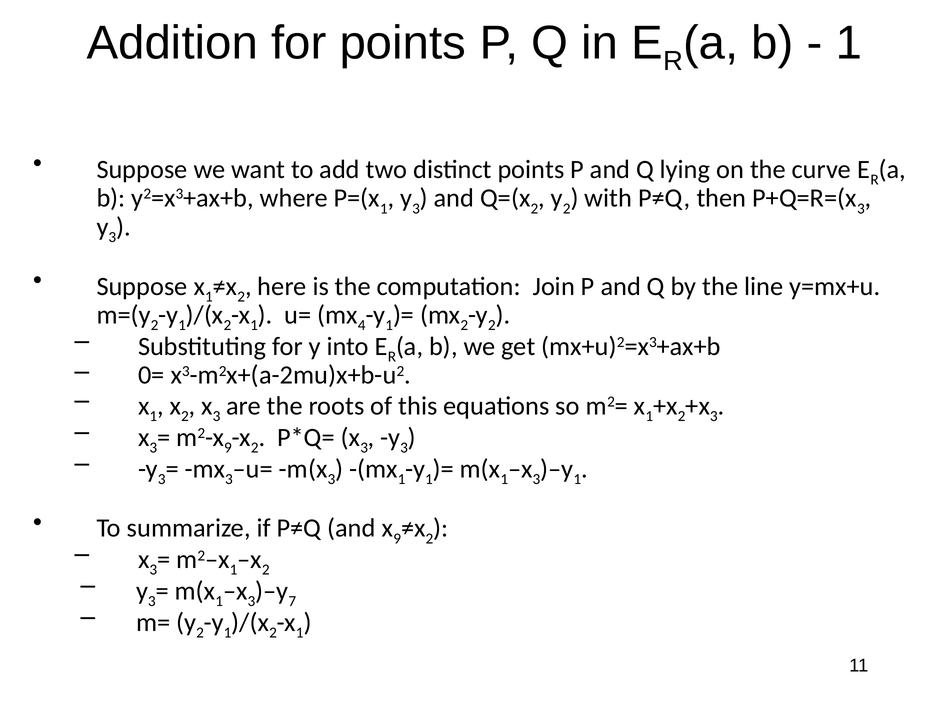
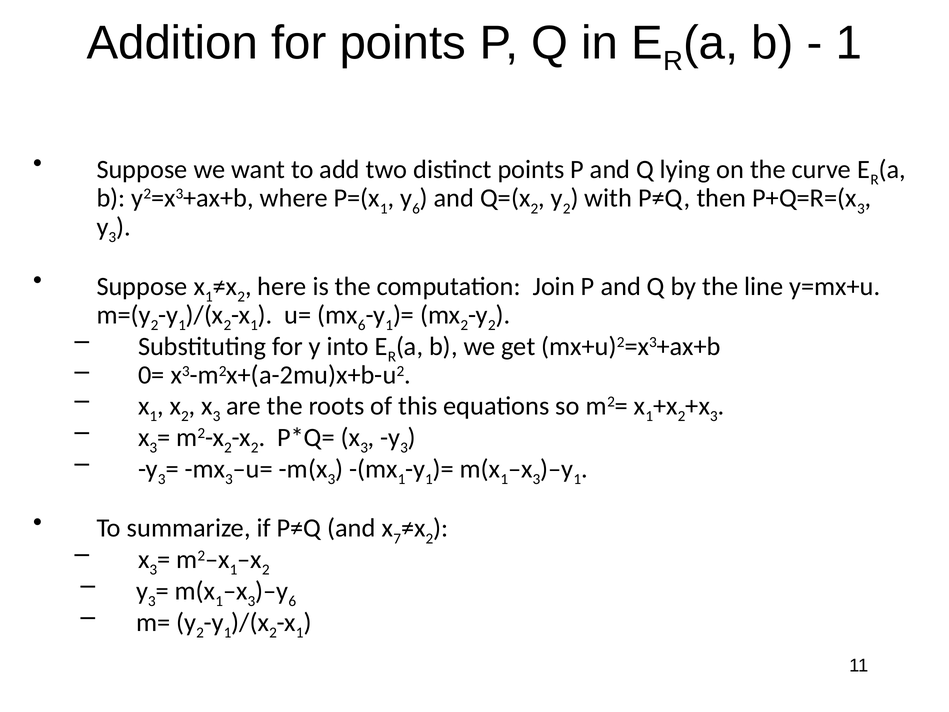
3 at (416, 208): 3 -> 6
4 at (362, 325): 4 -> 6
9 at (228, 448): 9 -> 2
9 at (397, 538): 9 -> 7
7 at (292, 601): 7 -> 6
